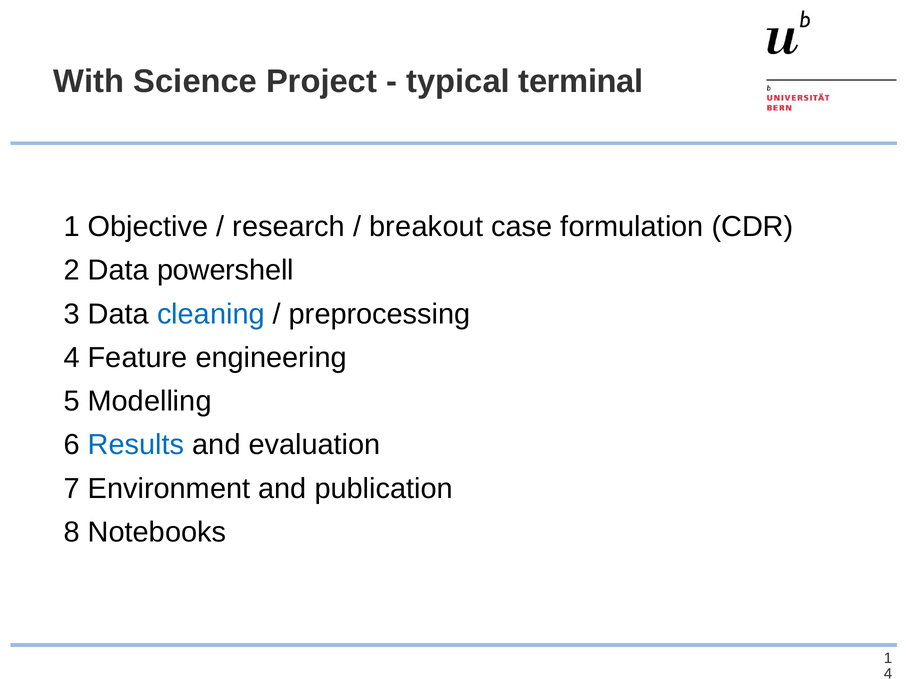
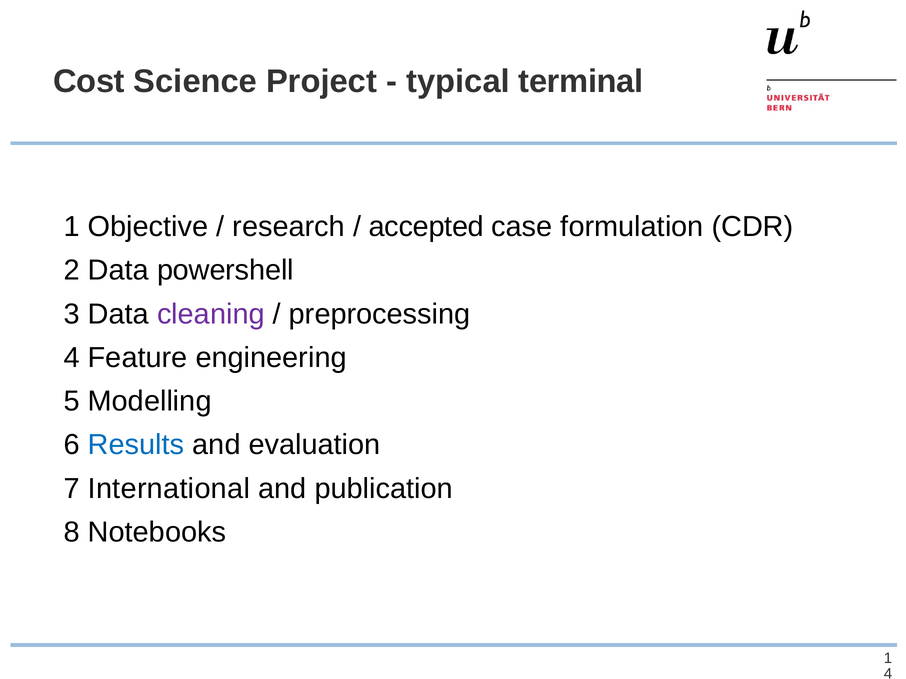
With: With -> Cost
breakout: breakout -> accepted
cleaning colour: blue -> purple
Environment: Environment -> International
